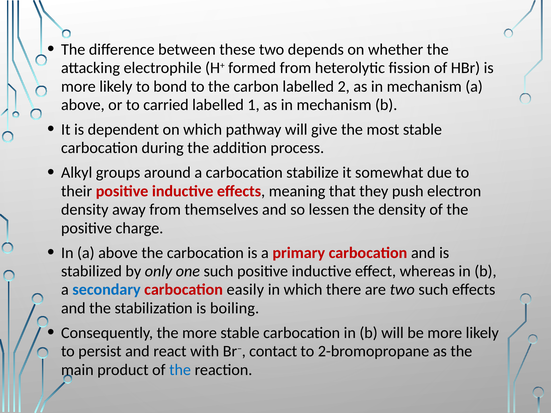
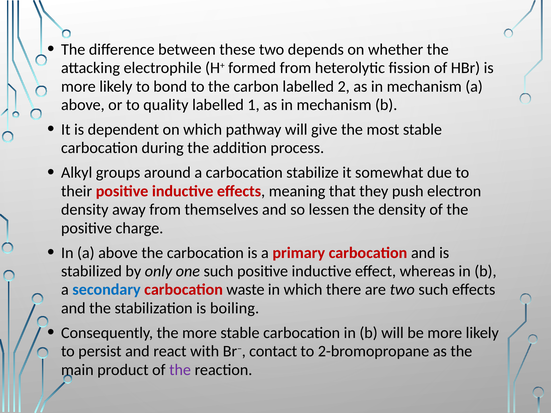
carried: carried -> quality
easily: easily -> waste
the at (180, 370) colour: blue -> purple
